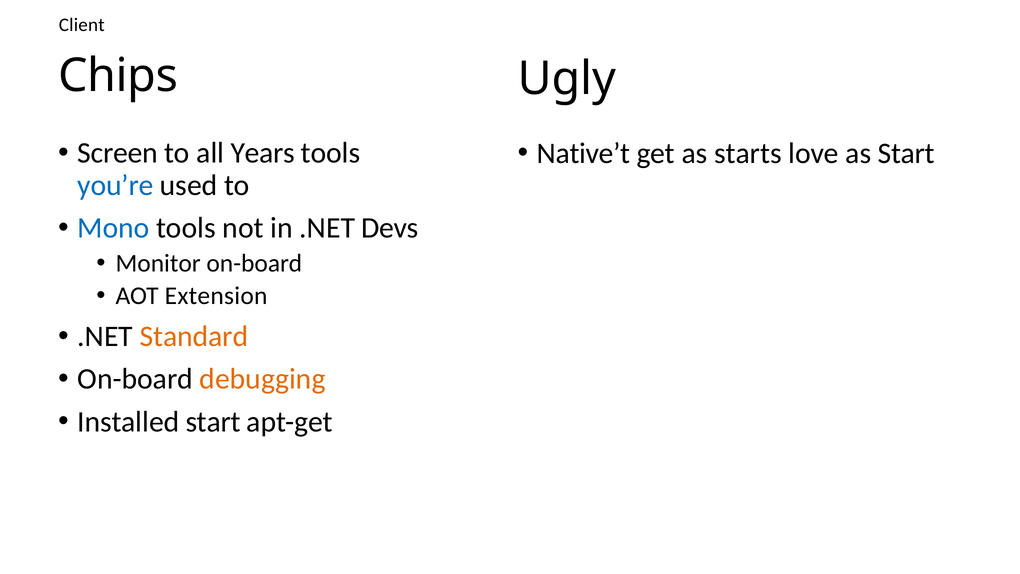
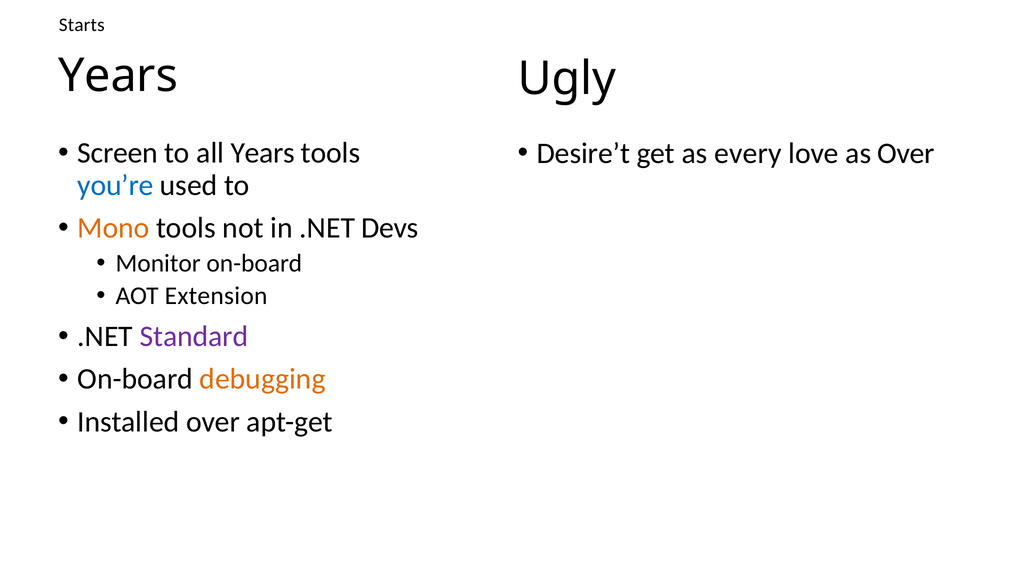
Client: Client -> Starts
Chips at (118, 76): Chips -> Years
Native’t: Native’t -> Desire’t
starts: starts -> every
as Start: Start -> Over
Mono colour: blue -> orange
Standard colour: orange -> purple
Installed start: start -> over
